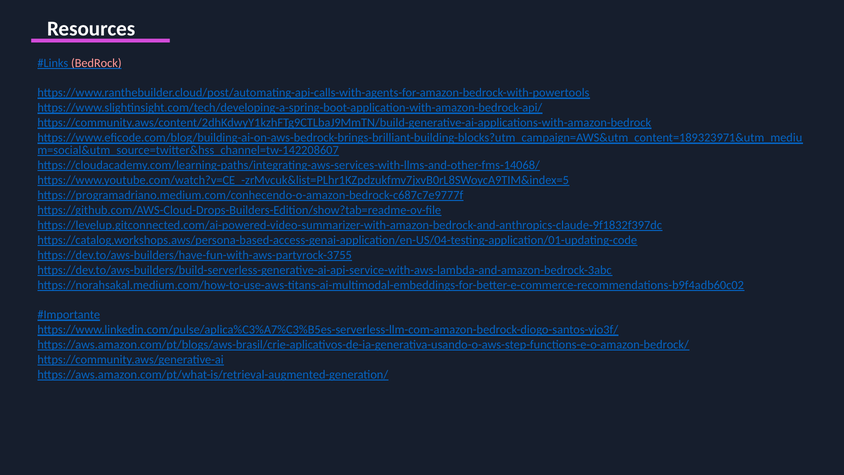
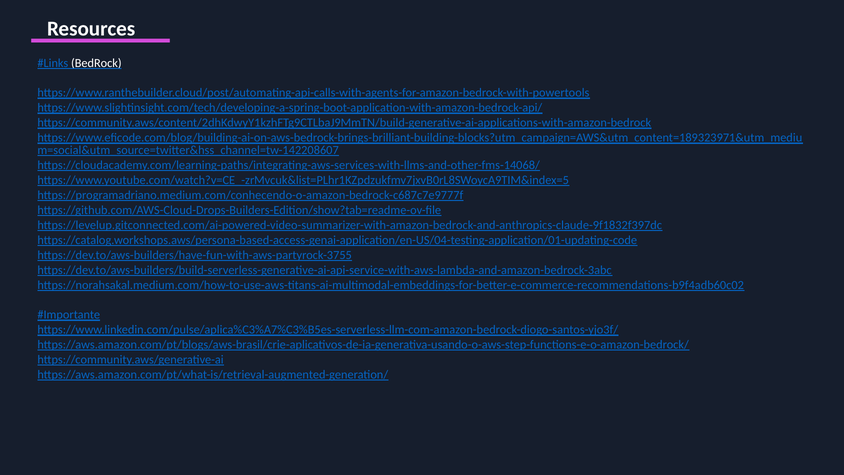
BedRock colour: pink -> white
